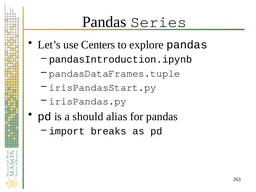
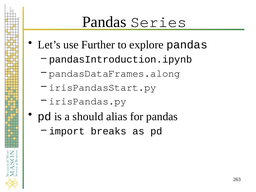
Centers: Centers -> Further
pandasDataFrames.tuple: pandasDataFrames.tuple -> pandasDataFrames.along
